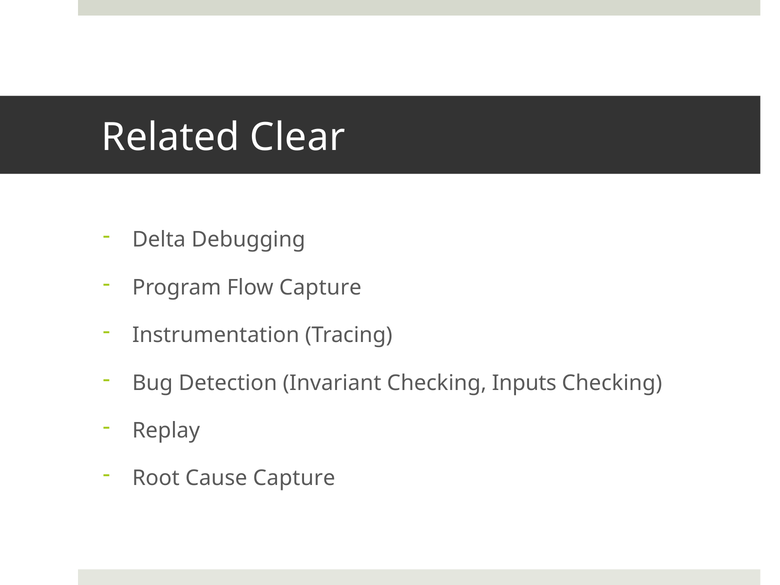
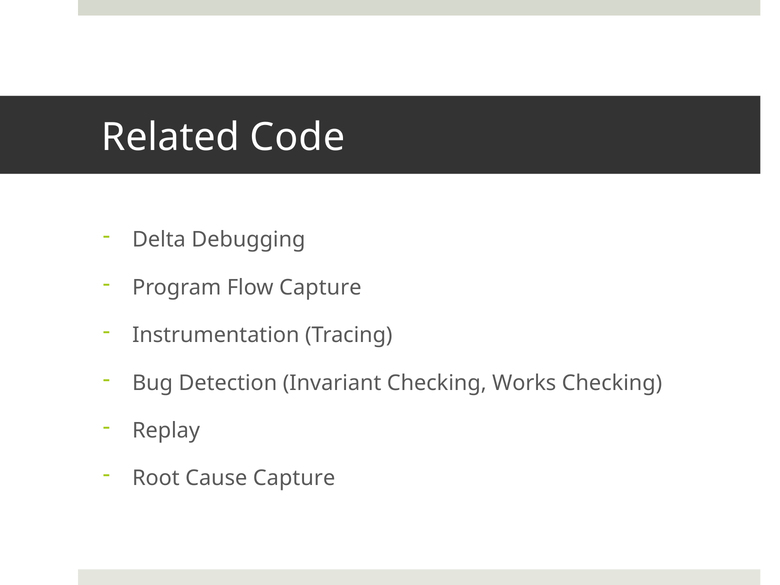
Clear: Clear -> Code
Inputs: Inputs -> Works
